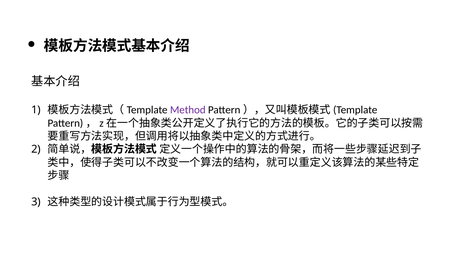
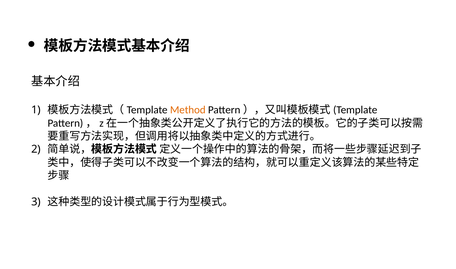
Method colour: purple -> orange
